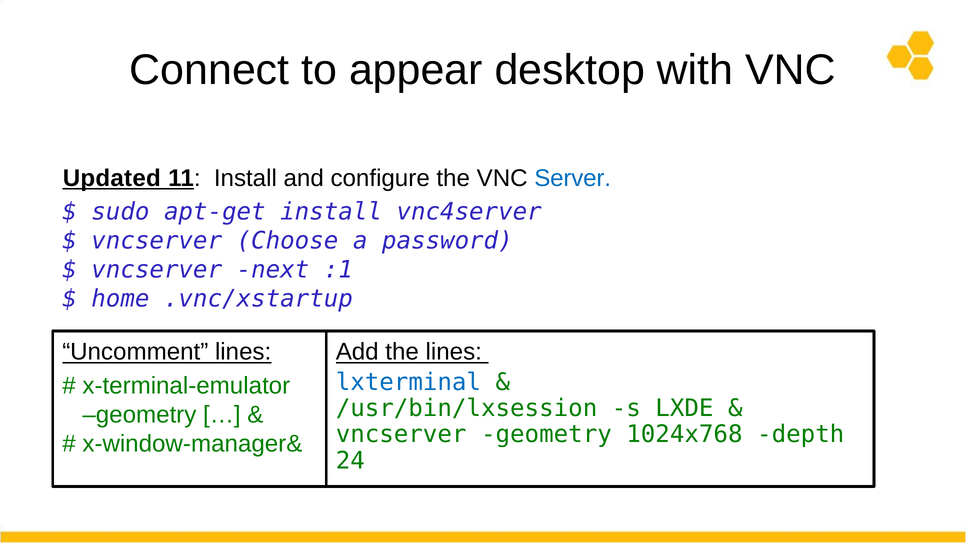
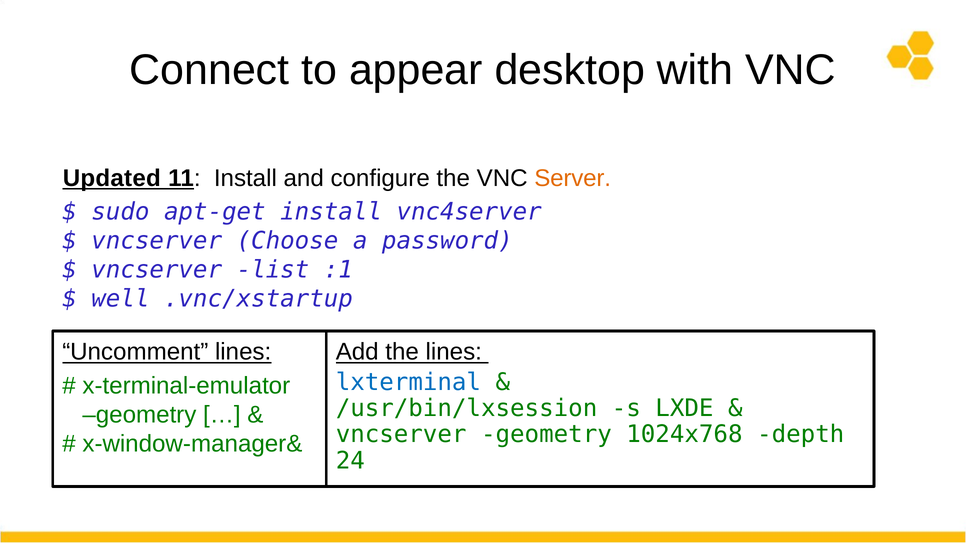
Server colour: blue -> orange
next: next -> list
home: home -> well
